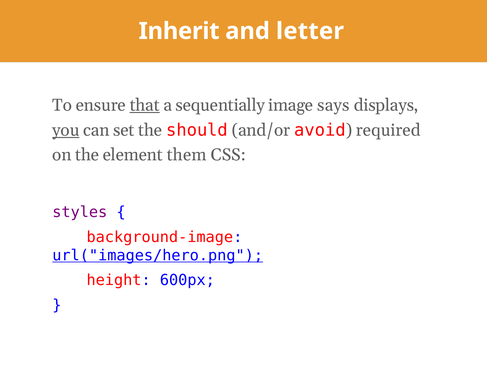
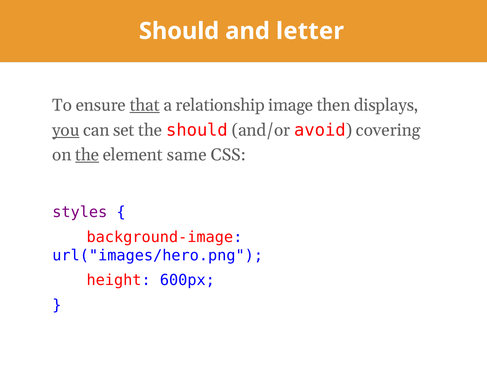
Inherit at (179, 31): Inherit -> Should
sequentially: sequentially -> relationship
says: says -> then
required: required -> covering
the at (87, 155) underline: none -> present
them: them -> same
url("images/hero.png underline: present -> none
